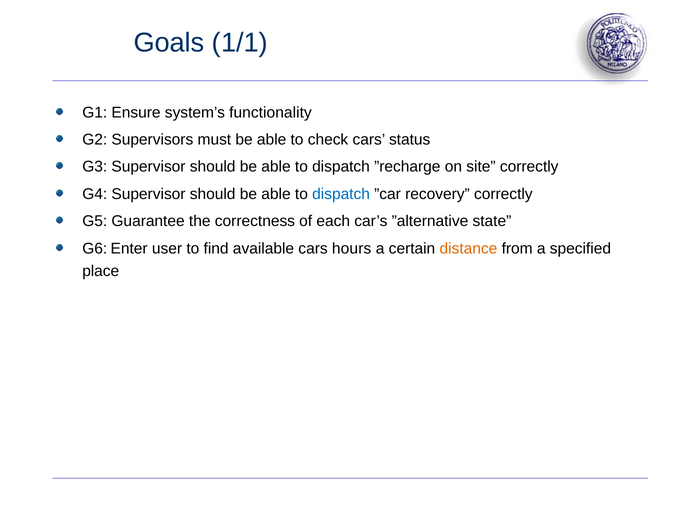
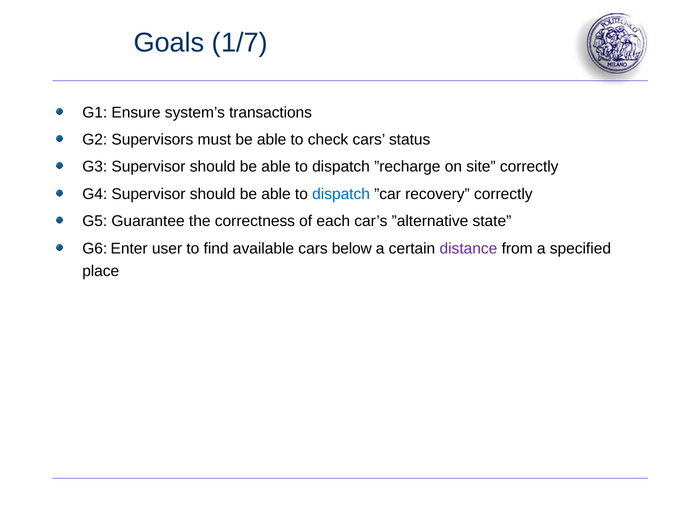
1/1: 1/1 -> 1/7
functionality: functionality -> transactions
hours: hours -> below
distance colour: orange -> purple
